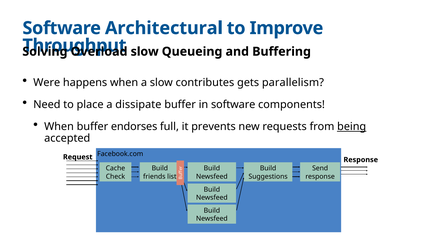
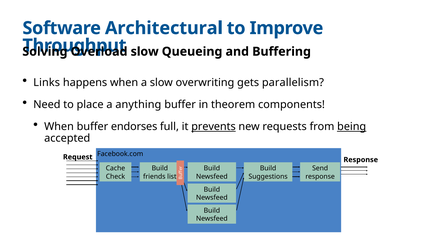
Were: Were -> Links
contributes: contributes -> overwriting
dissipate: dissipate -> anything
in software: software -> theorem
prevents underline: none -> present
